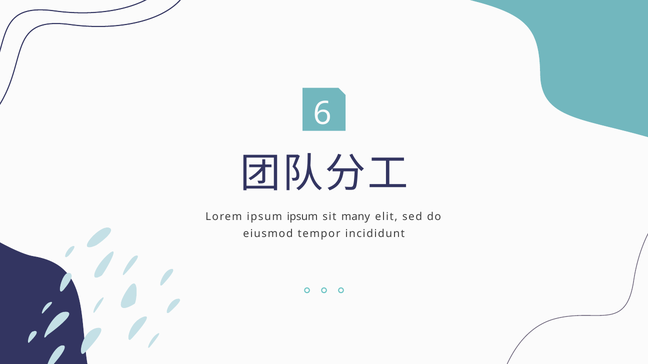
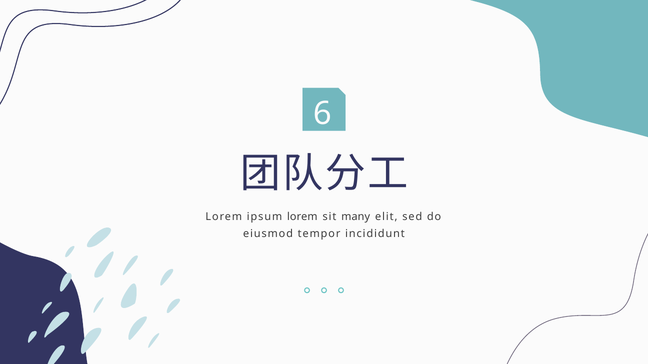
ipsum ipsum: ipsum -> lorem
